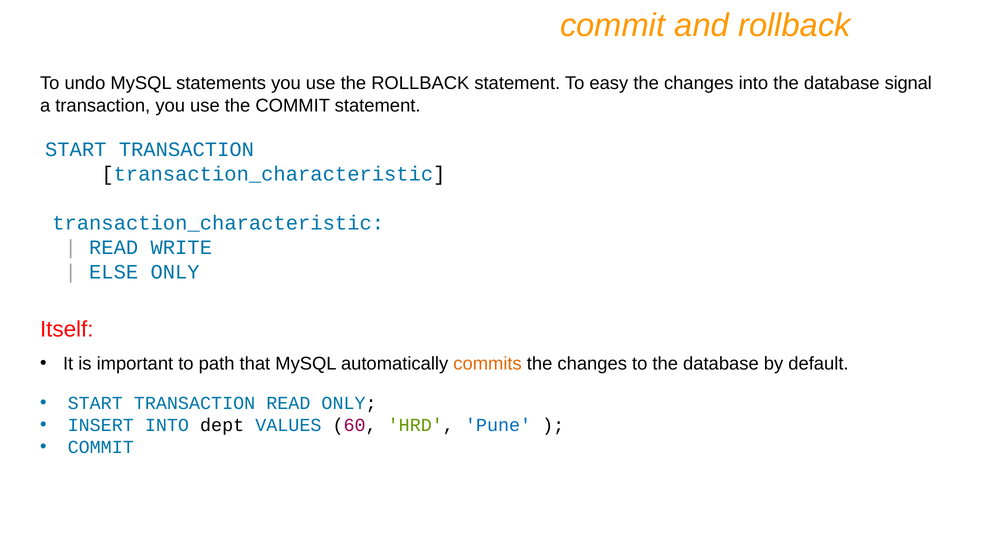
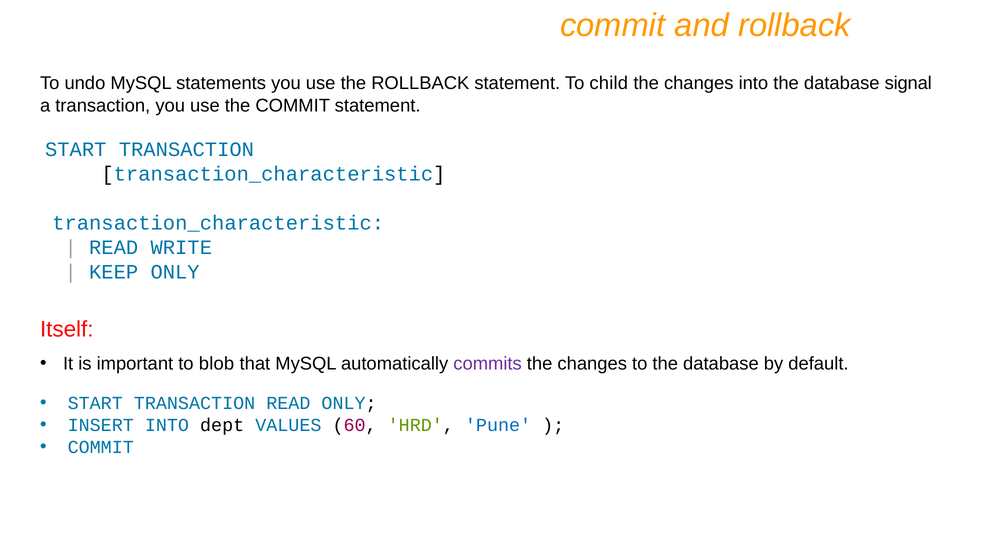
easy: easy -> child
ELSE: ELSE -> KEEP
path: path -> blob
commits colour: orange -> purple
